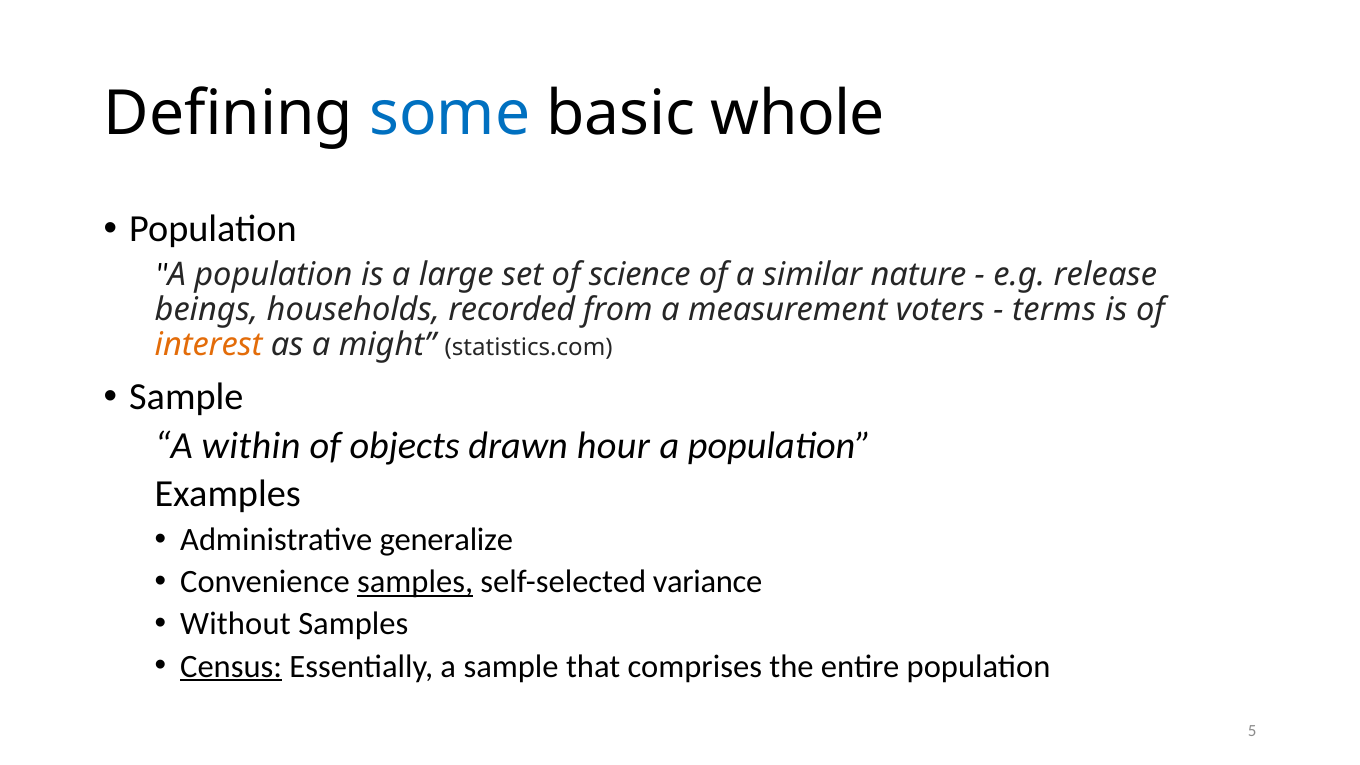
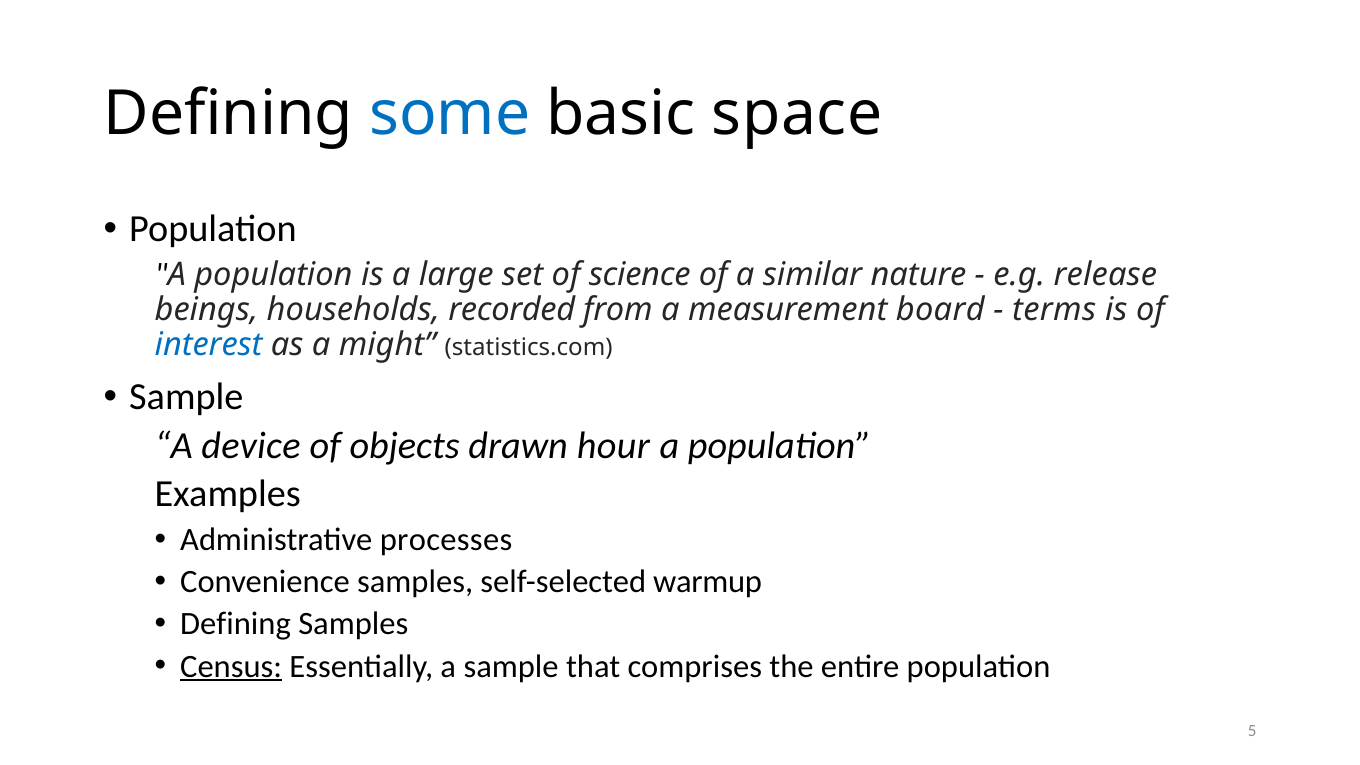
whole: whole -> space
voters: voters -> board
interest colour: orange -> blue
within: within -> device
generalize: generalize -> processes
samples at (415, 582) underline: present -> none
variance: variance -> warmup
Without at (235, 624): Without -> Defining
